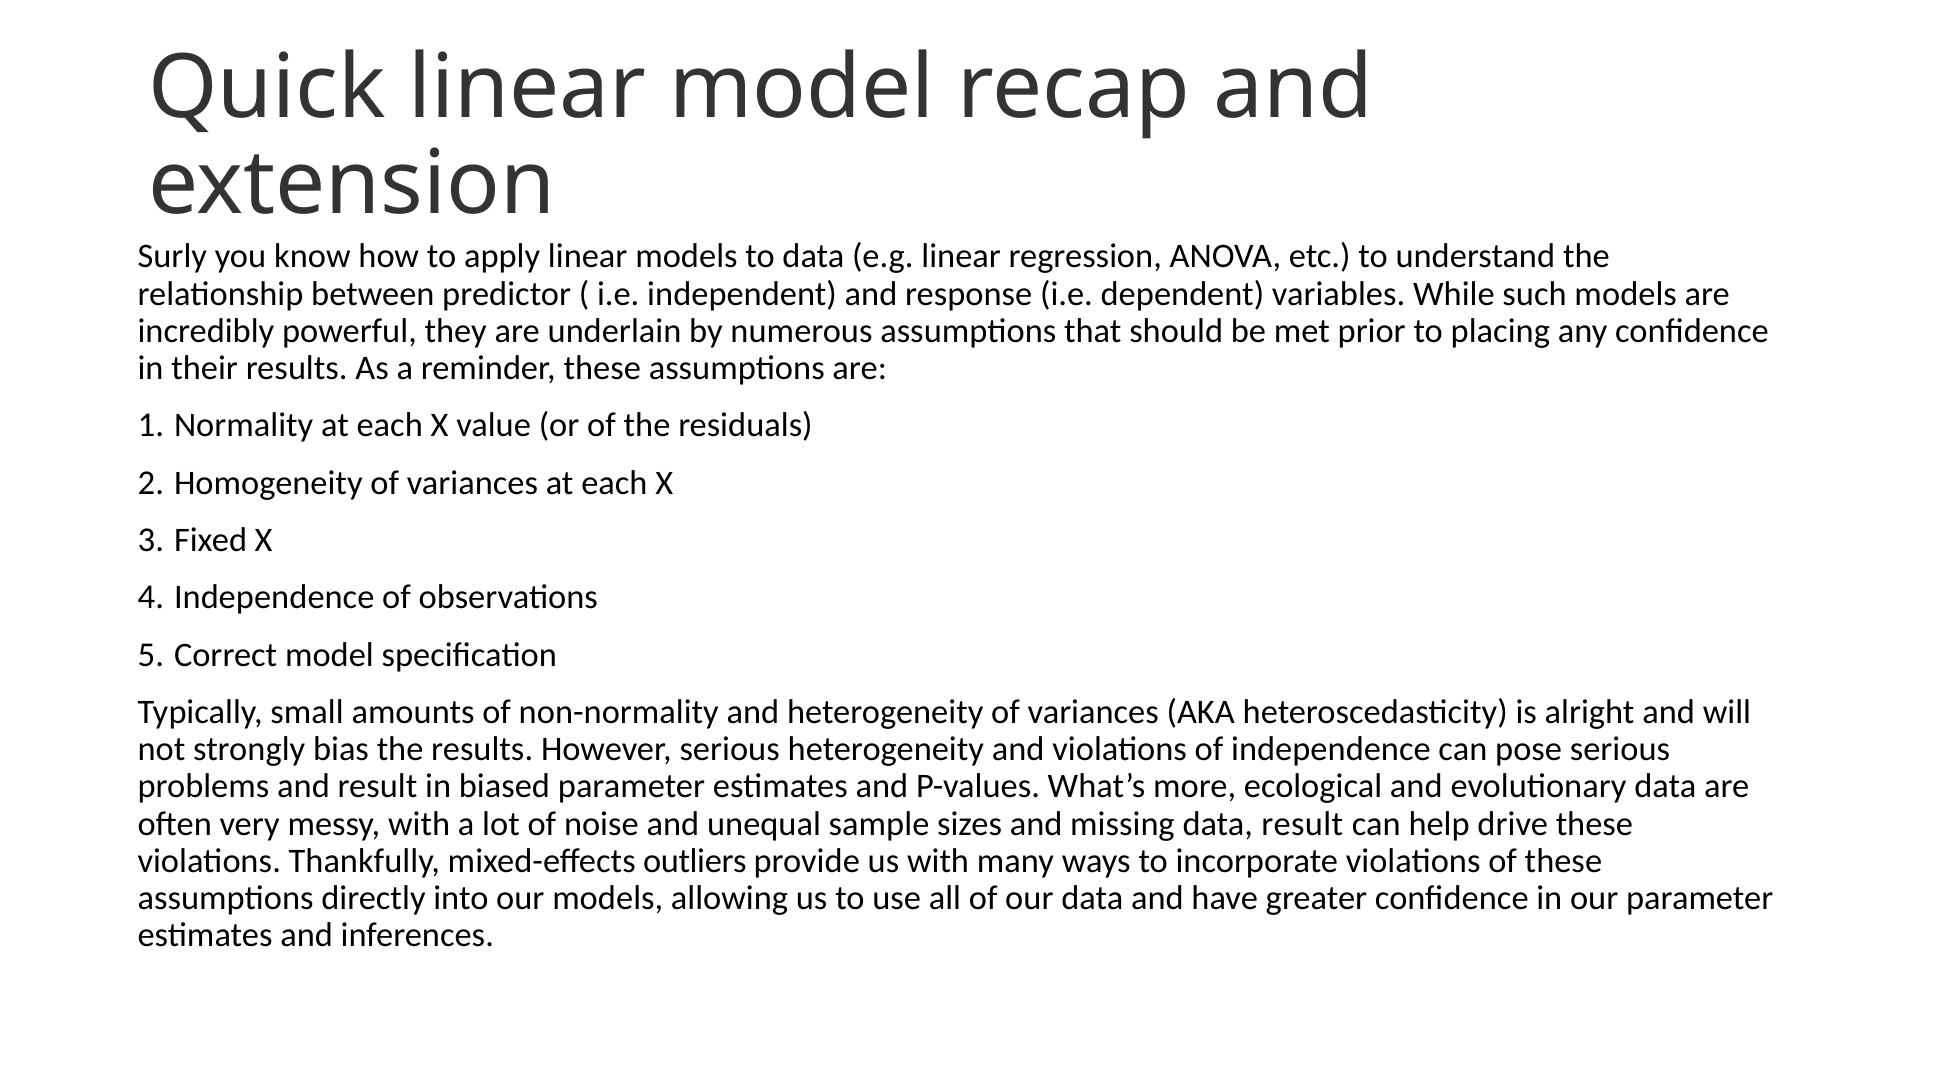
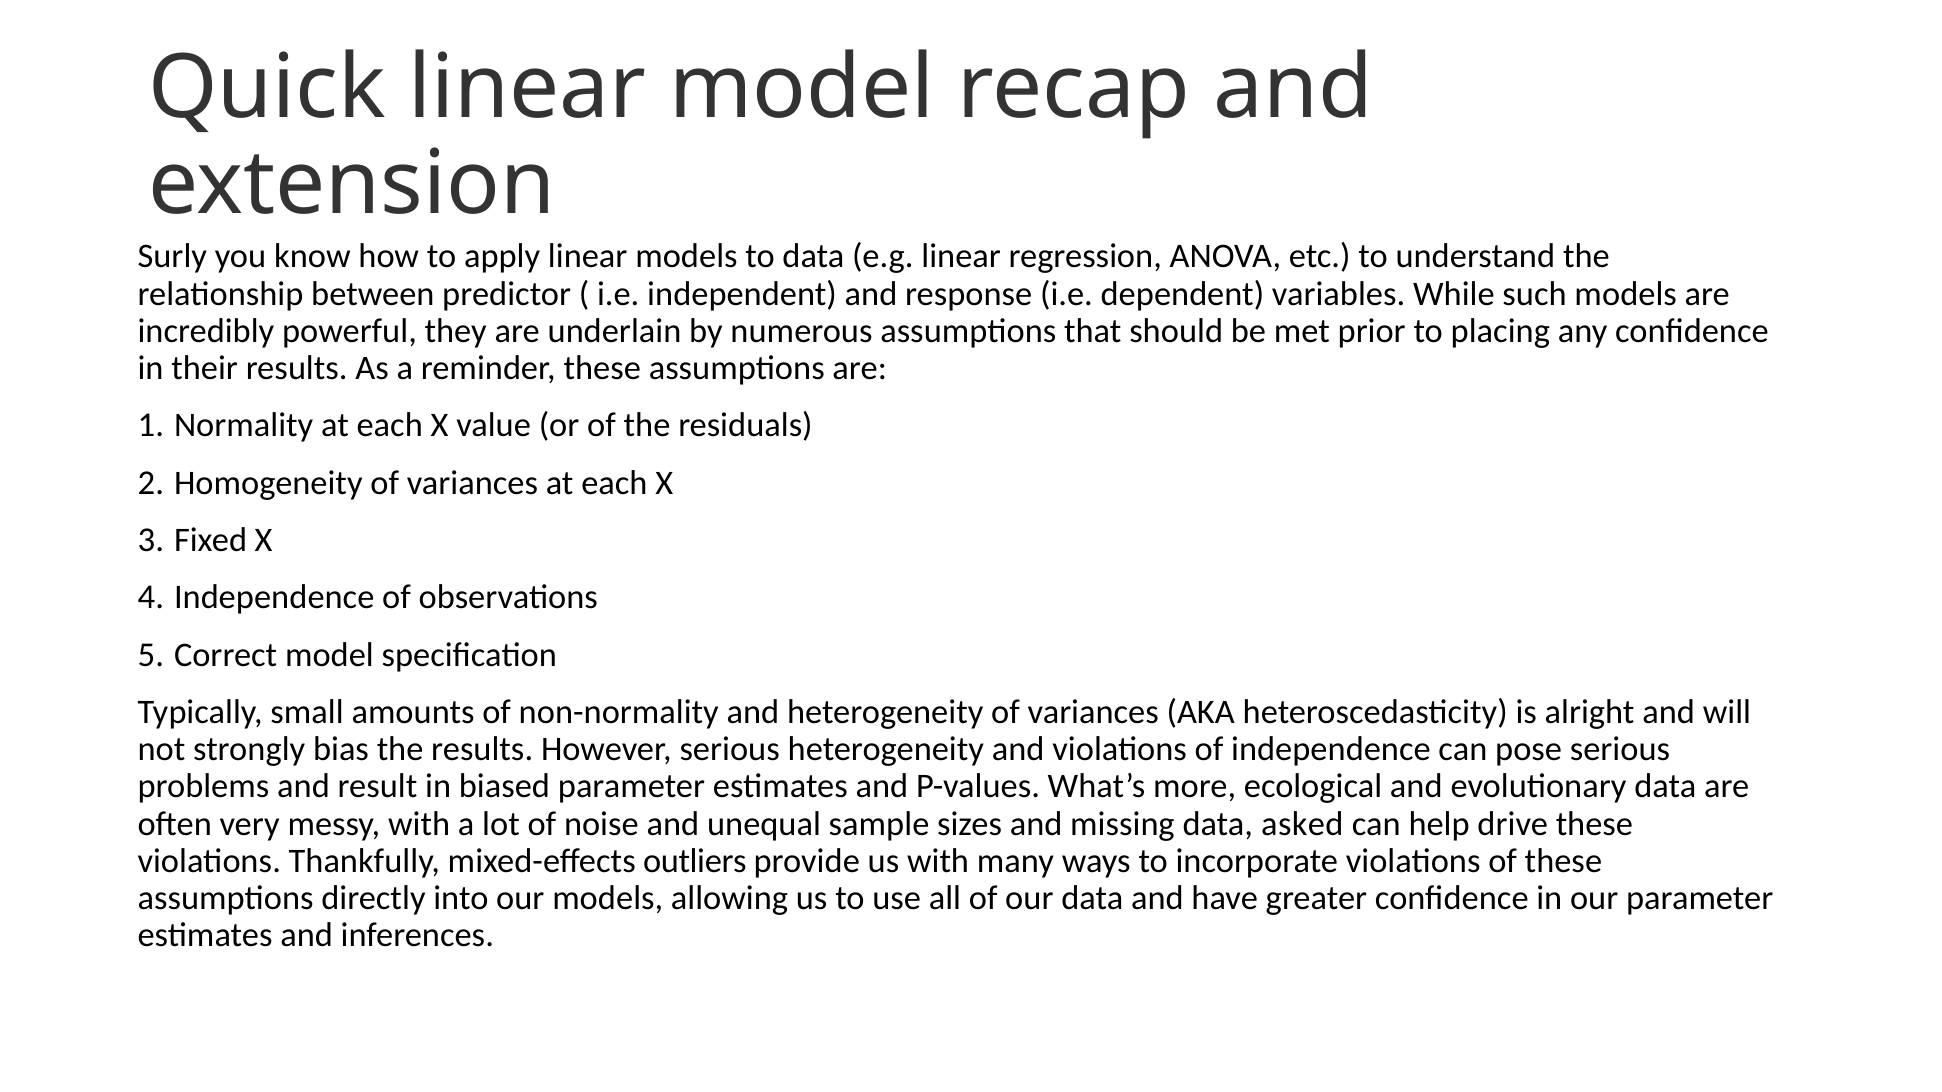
data result: result -> asked
